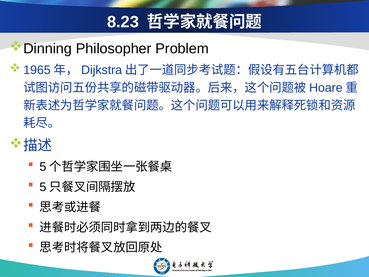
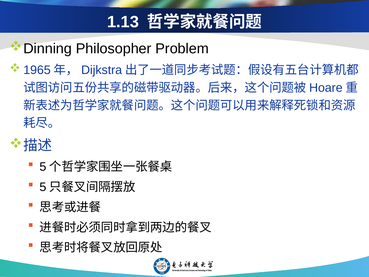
8.23: 8.23 -> 1.13
